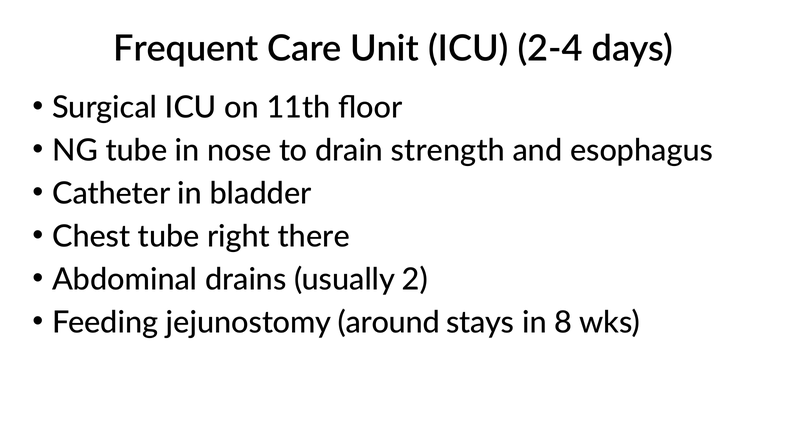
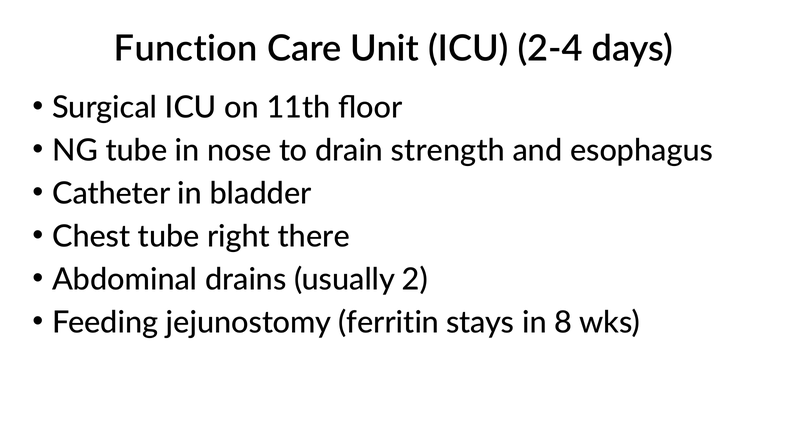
Frequent: Frequent -> Function
around: around -> ferritin
